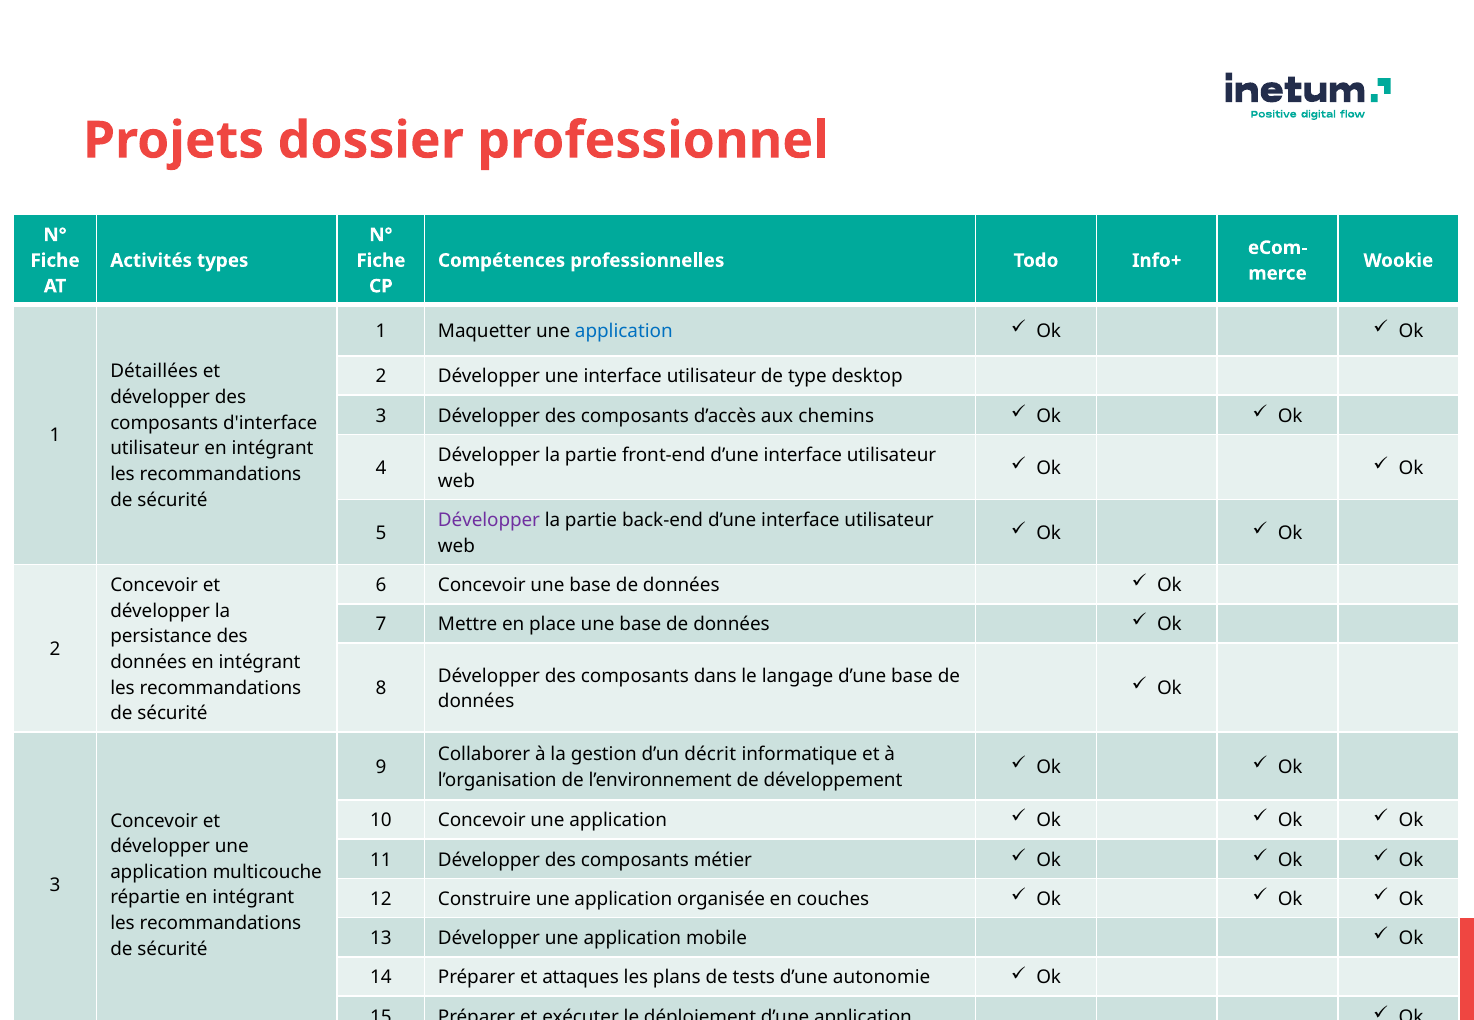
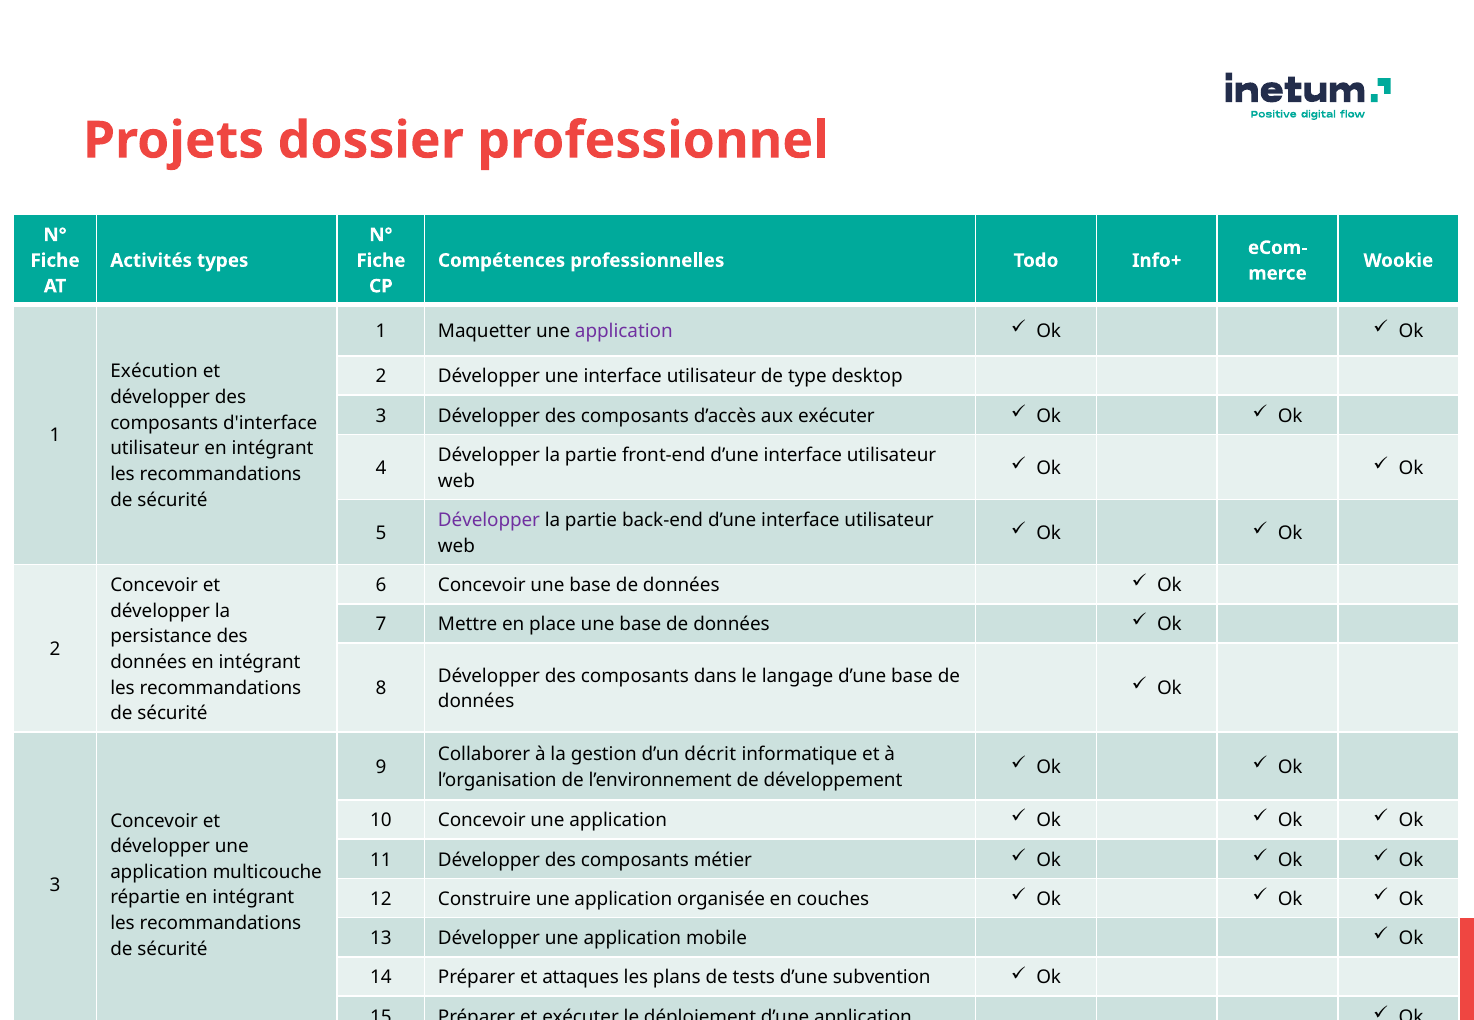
application at (624, 332) colour: blue -> purple
Détaillées: Détaillées -> Exécution
aux chemins: chemins -> exécuter
autonomie: autonomie -> subvention
